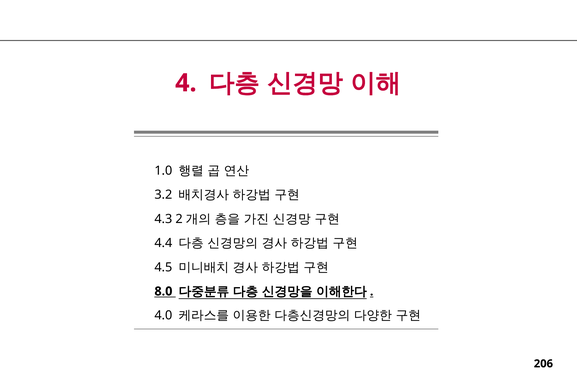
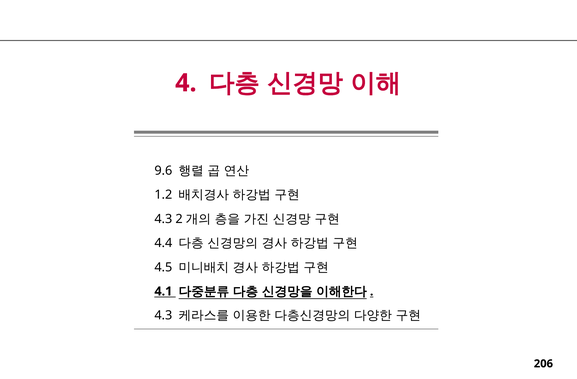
1.0: 1.0 -> 9.6
3.2: 3.2 -> 1.2
8.0: 8.0 -> 4.1
4.0 at (163, 315): 4.0 -> 4.3
